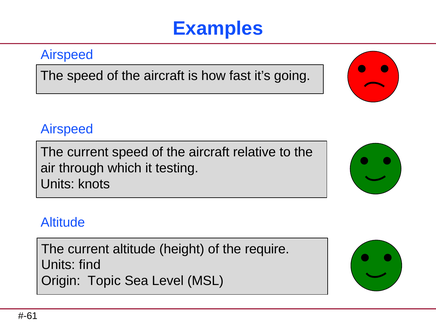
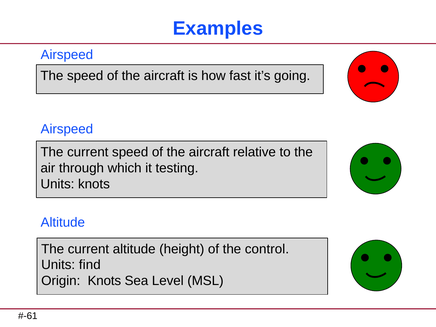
require: require -> control
Origin Topic: Topic -> Knots
